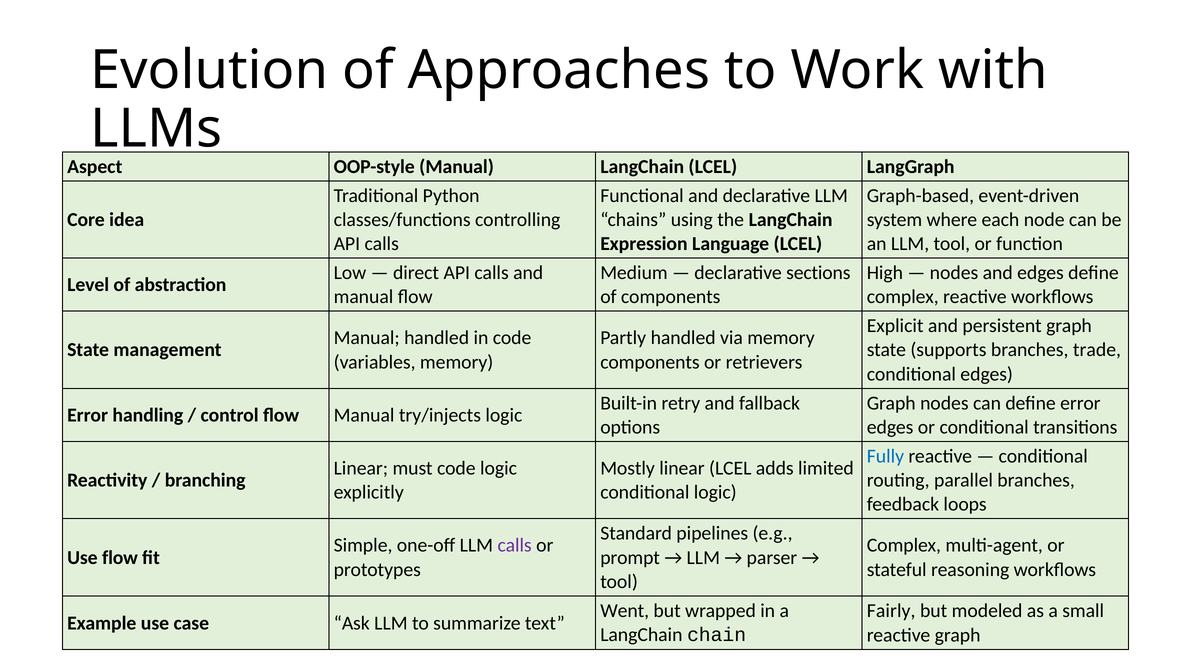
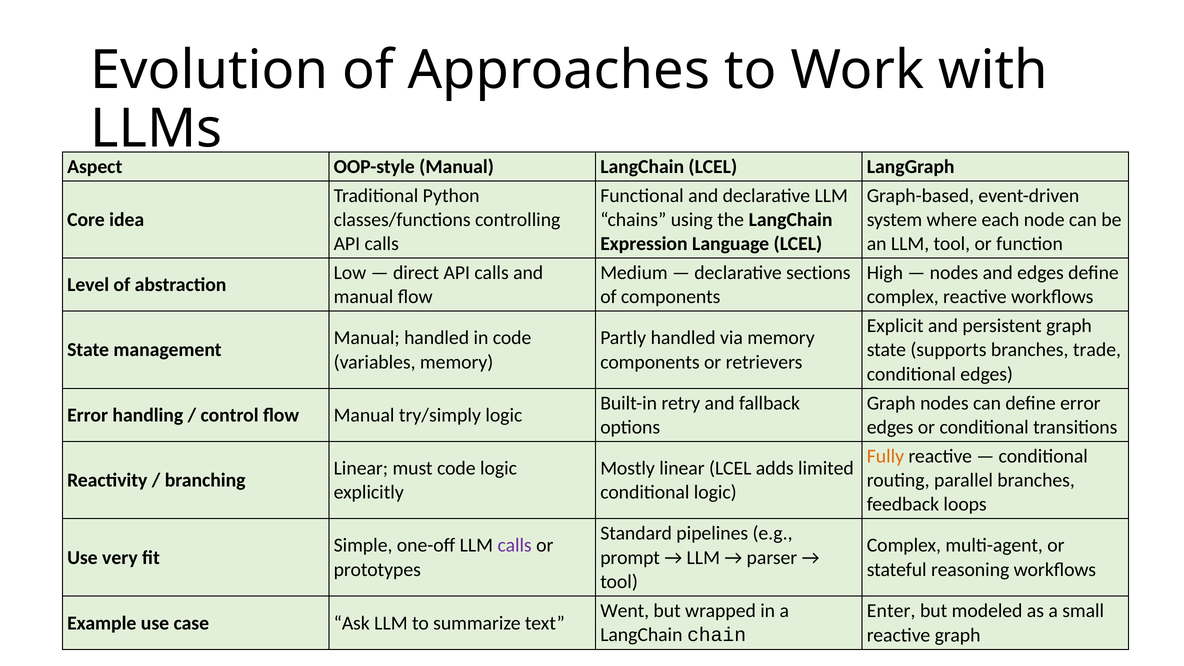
try/injects: try/injects -> try/simply
Fully colour: blue -> orange
Use flow: flow -> very
Fairly: Fairly -> Enter
